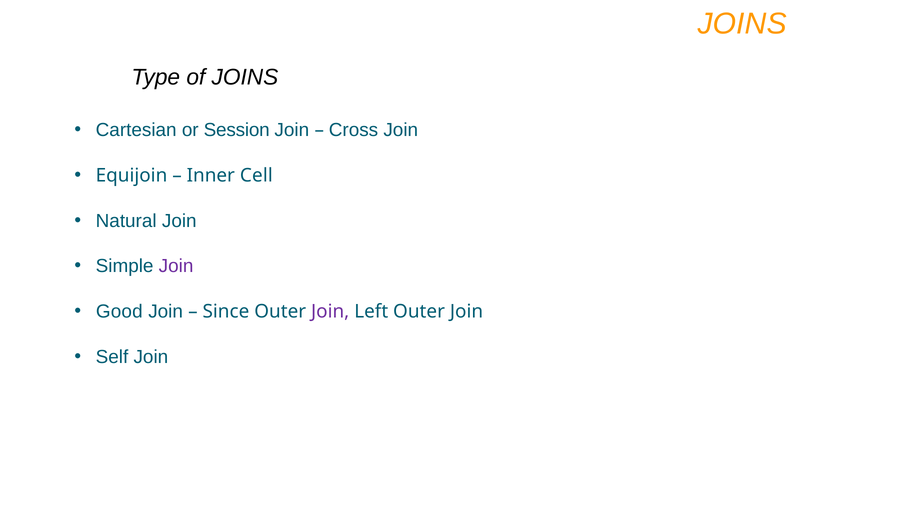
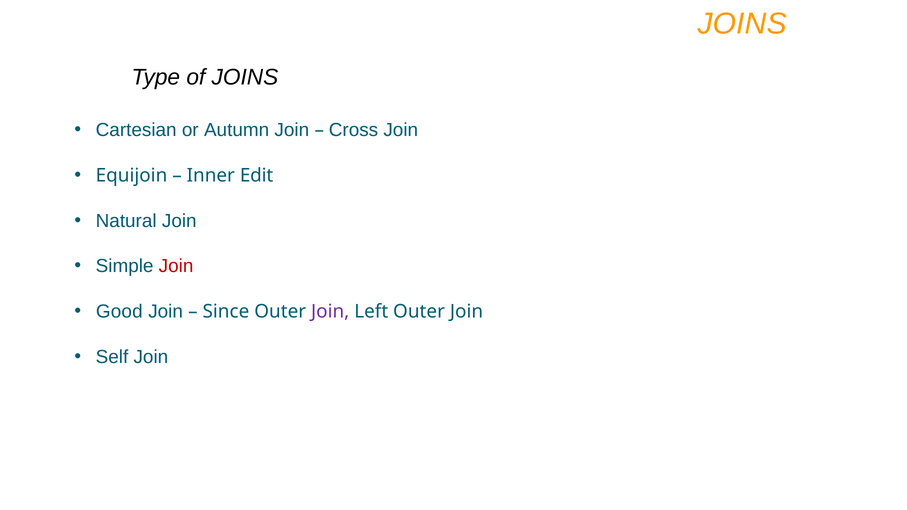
Session: Session -> Autumn
Cell: Cell -> Edit
Join at (176, 266) colour: purple -> red
